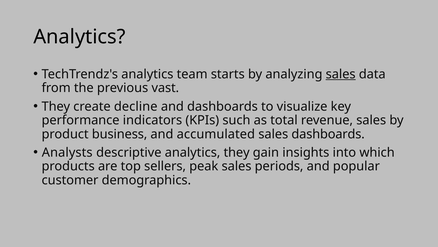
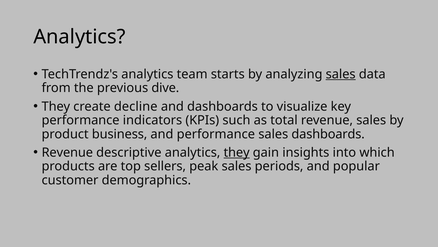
vast: vast -> dive
and accumulated: accumulated -> performance
Analysts at (67, 152): Analysts -> Revenue
they at (237, 152) underline: none -> present
